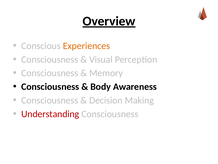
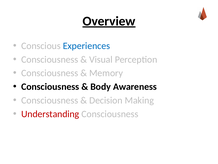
Experiences colour: orange -> blue
